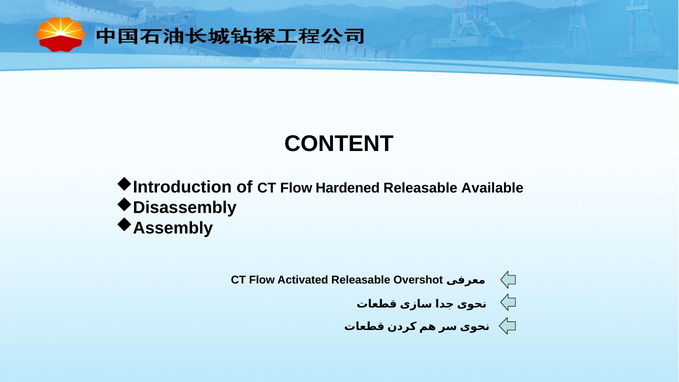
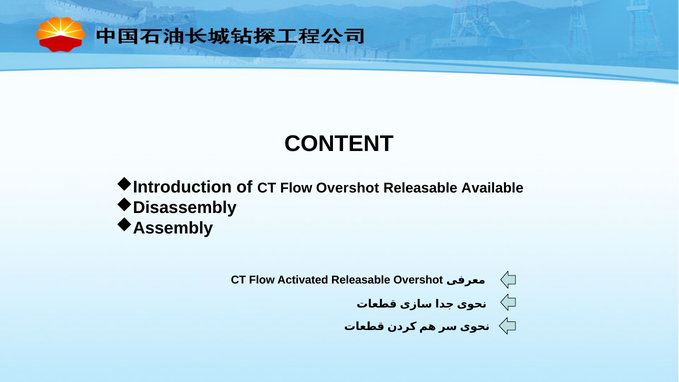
Flow Hardened: Hardened -> Overshot
